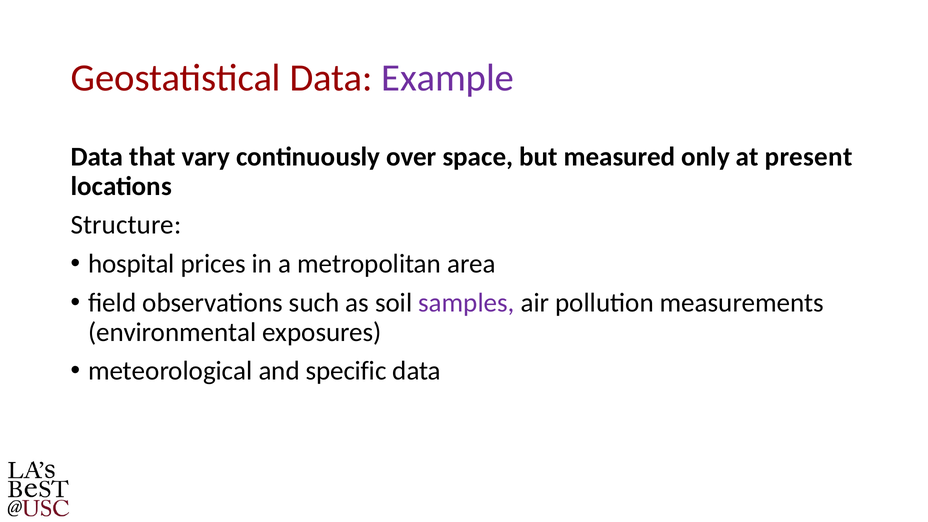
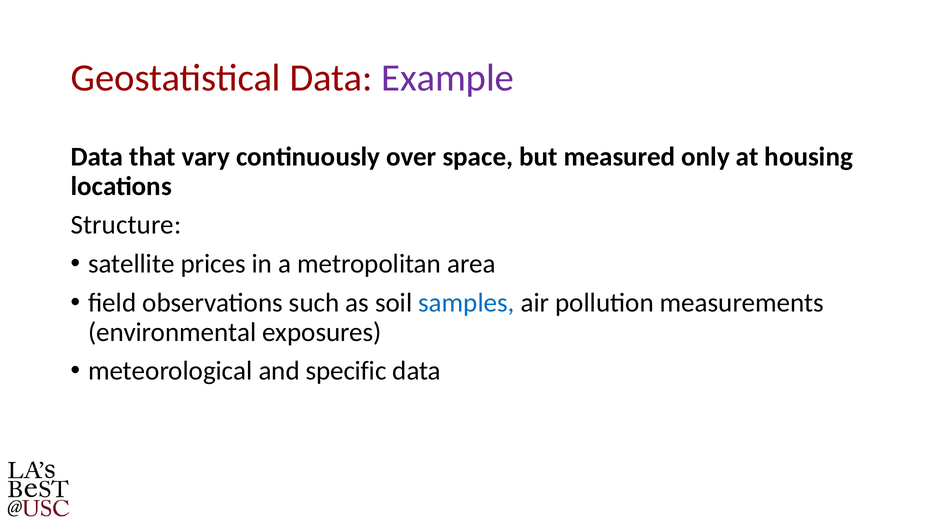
present: present -> housing
hospital: hospital -> satellite
samples colour: purple -> blue
